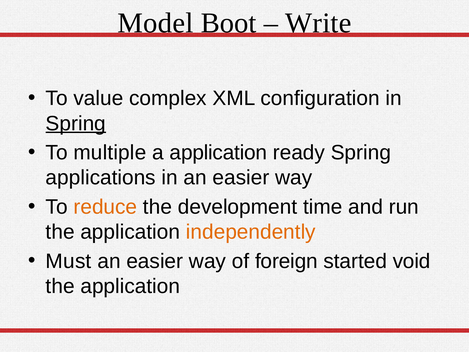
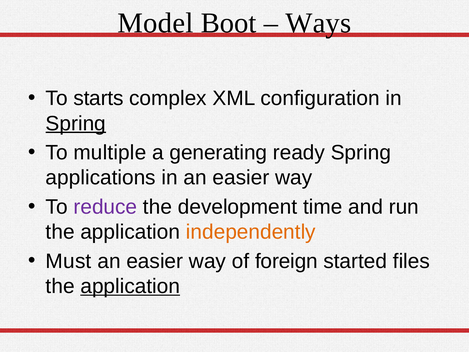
Write: Write -> Ways
value: value -> starts
a application: application -> generating
reduce colour: orange -> purple
void: void -> files
application at (130, 286) underline: none -> present
